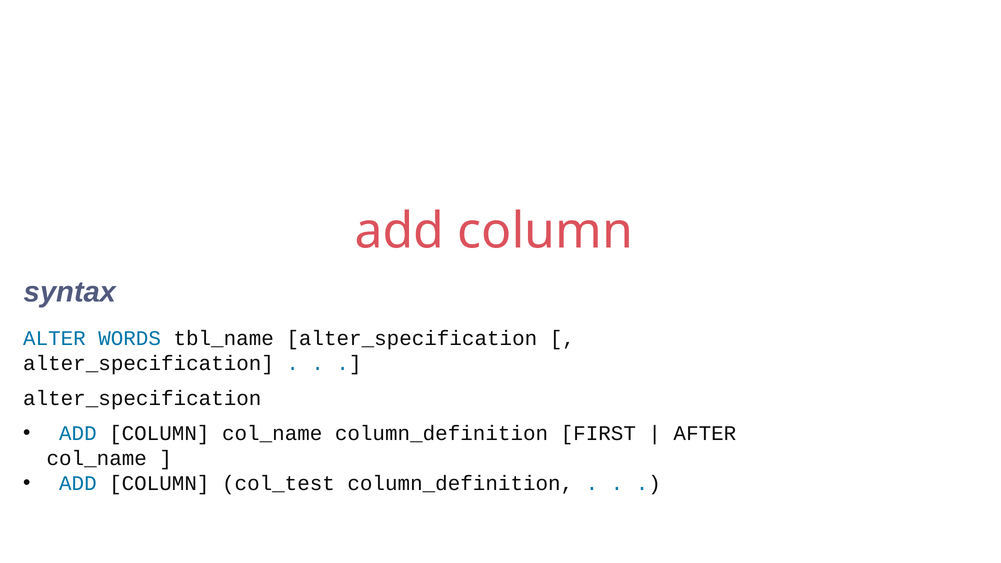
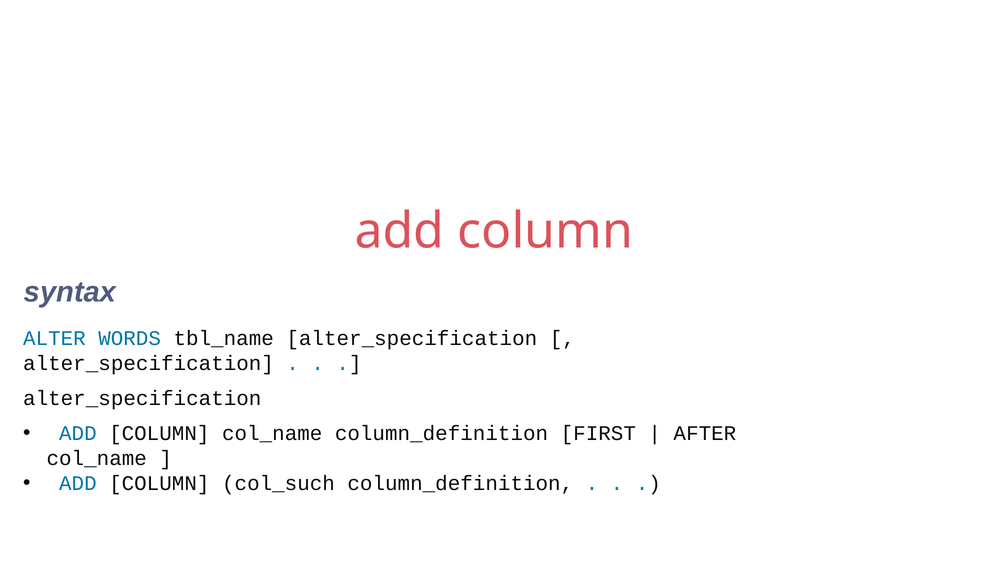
col_test: col_test -> col_such
